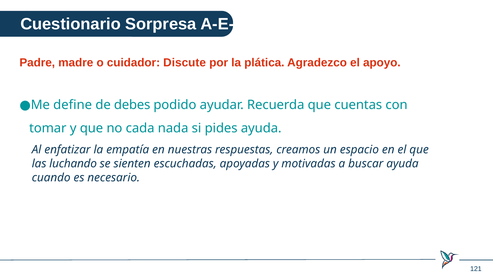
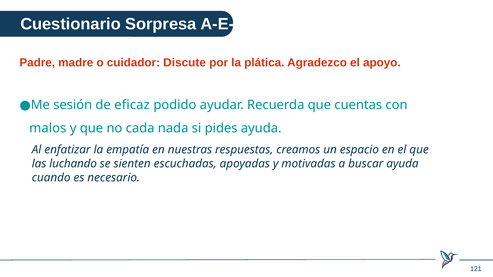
define: define -> sesión
debes: debes -> eficaz
tomar: tomar -> malos
